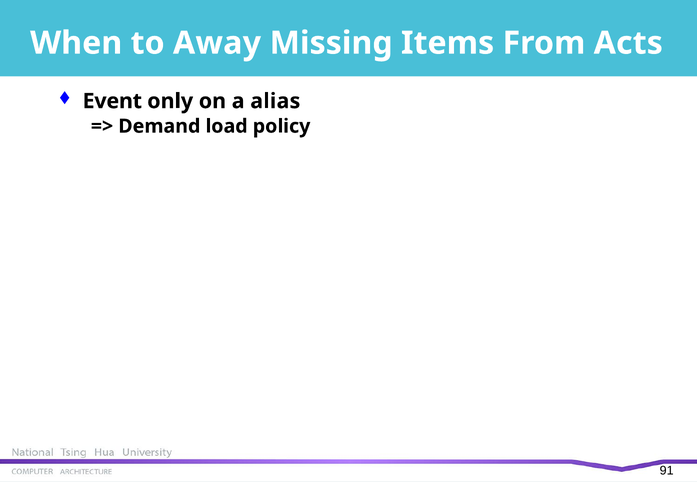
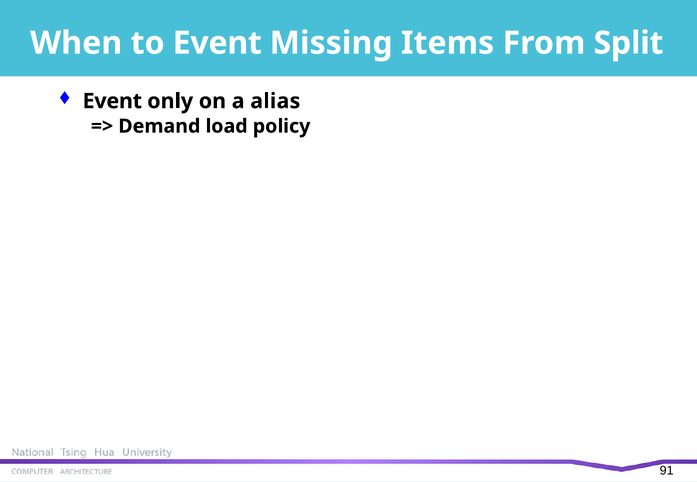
to Away: Away -> Event
Acts: Acts -> Split
